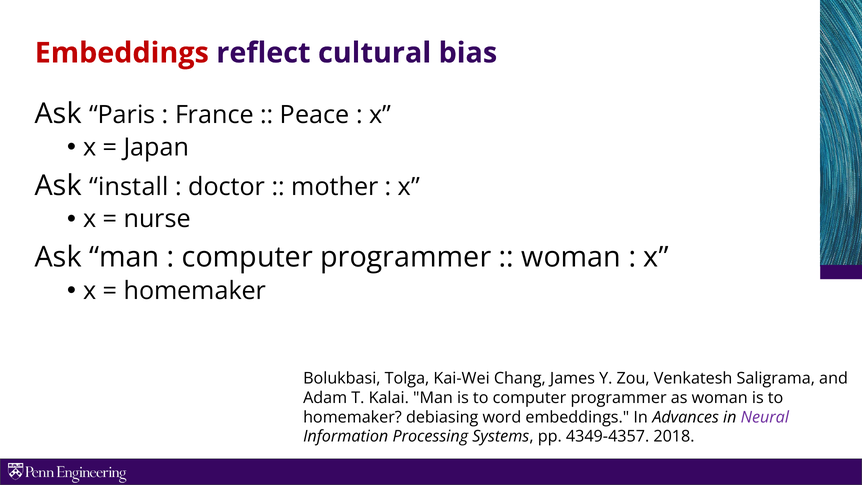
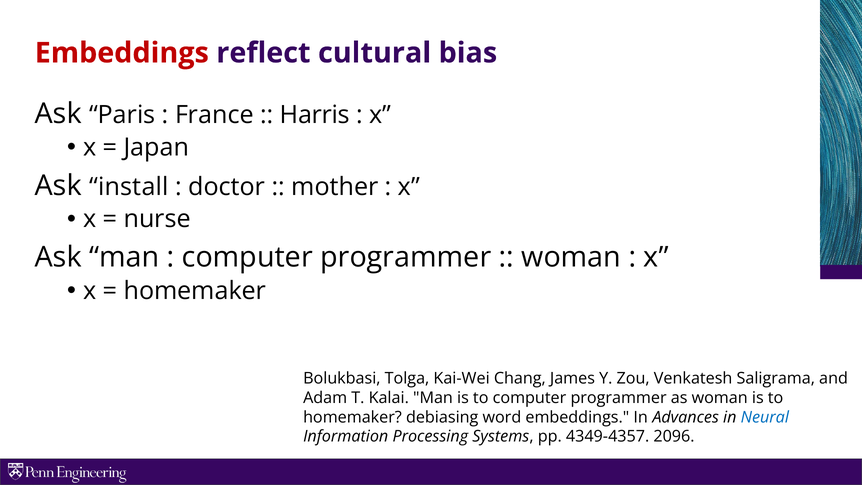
Peace: Peace -> Harris
Neural colour: purple -> blue
2018: 2018 -> 2096
